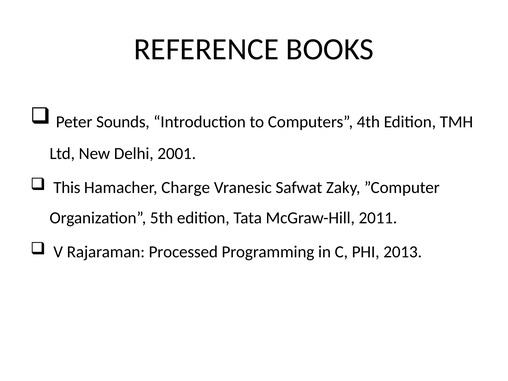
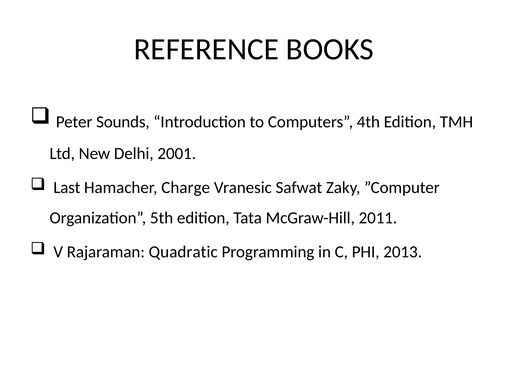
This: This -> Last
Processed: Processed -> Quadratic
